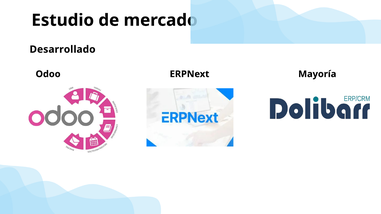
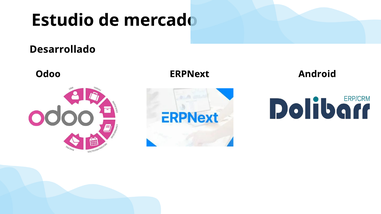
Mayoría: Mayoría -> Android
